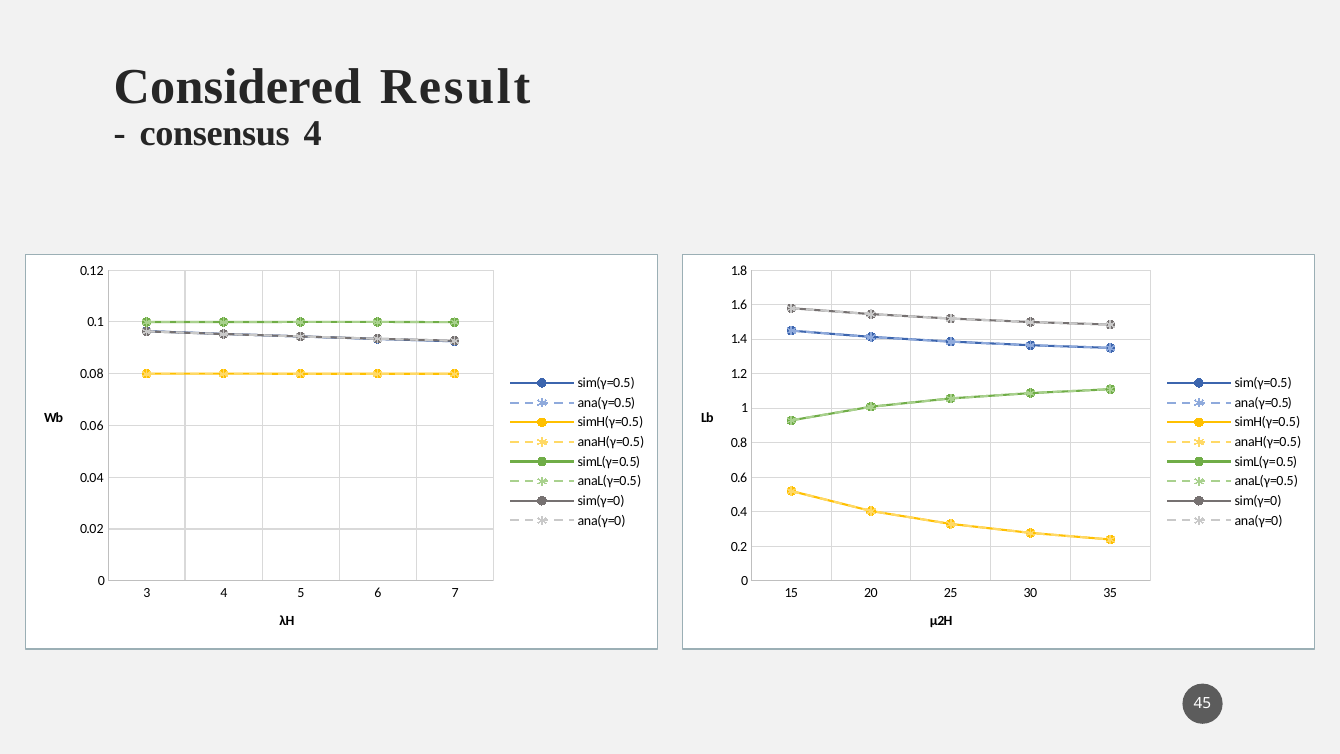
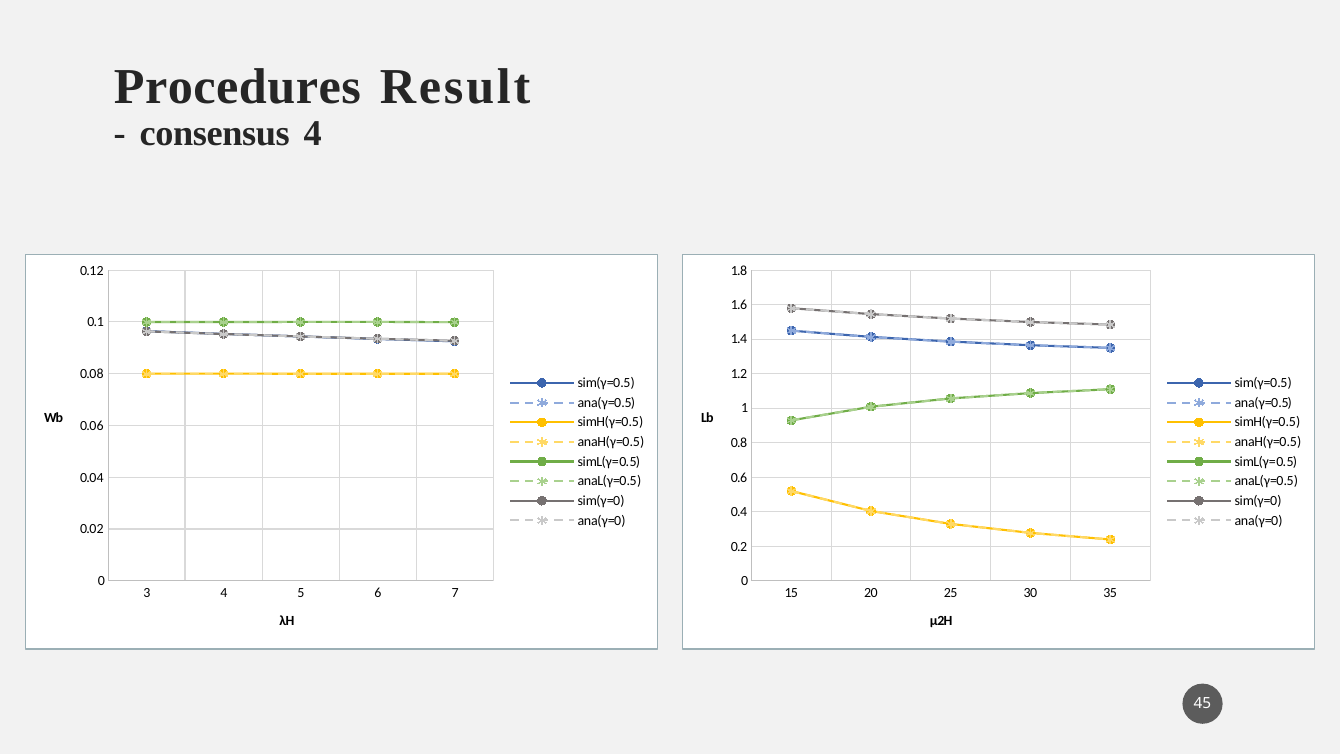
Considered: Considered -> Procedures
